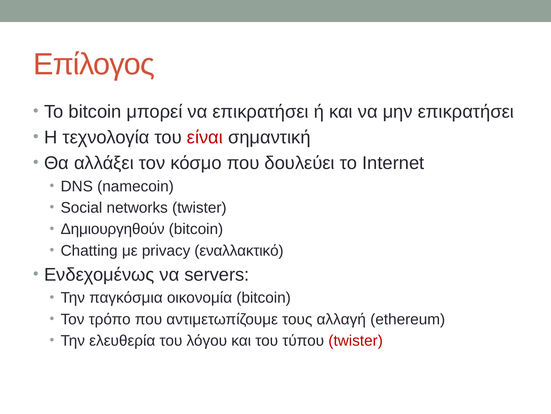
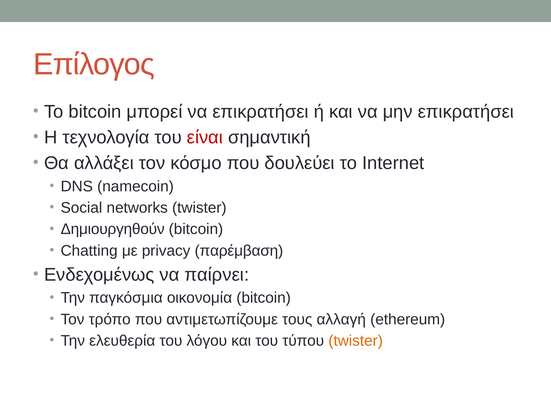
εναλλακτικό: εναλλακτικό -> παρέμβαση
servers: servers -> παίρνει
twister at (356, 340) colour: red -> orange
